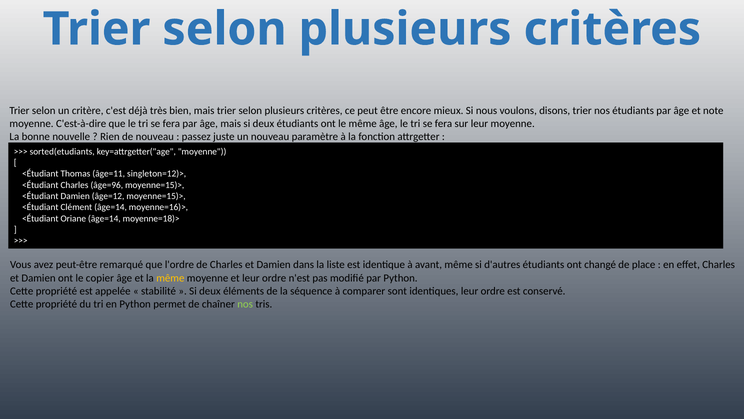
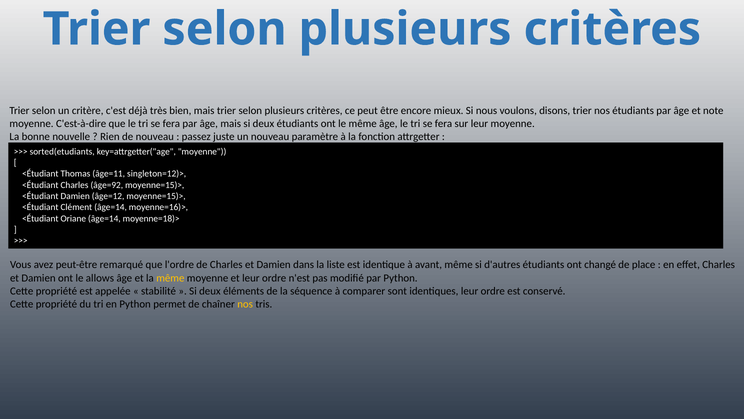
âge=96: âge=96 -> âge=92
copier: copier -> allows
nos at (245, 304) colour: light green -> yellow
